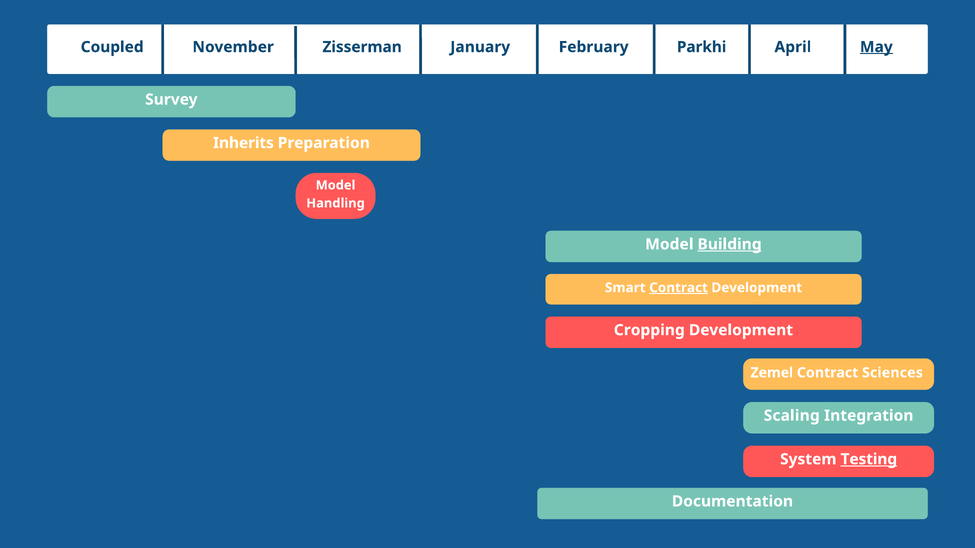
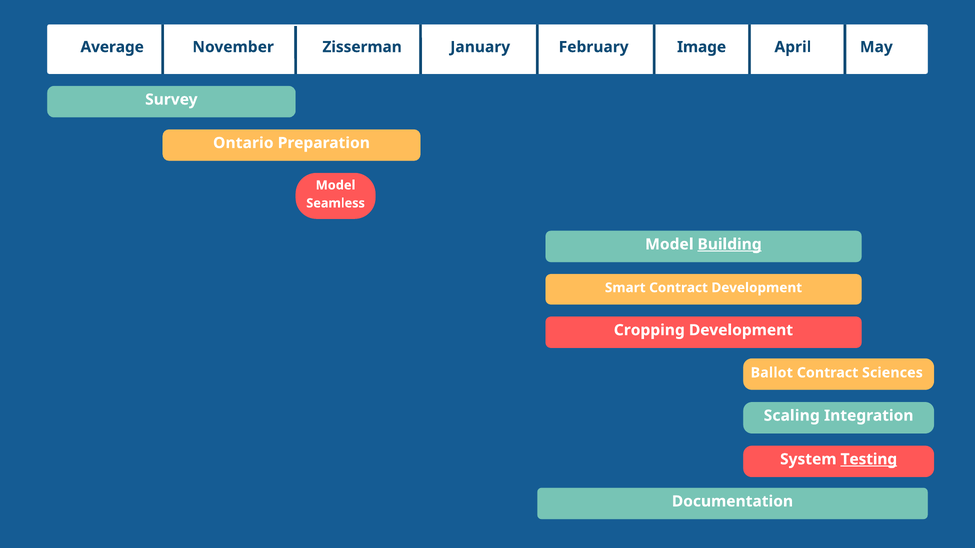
Coupled: Coupled -> Average
Parkhi: Parkhi -> Image
May underline: present -> none
Inherits: Inherits -> Ontario
Handling: Handling -> Seamless
Contract at (679, 288) underline: present -> none
Zemel: Zemel -> Ballot
